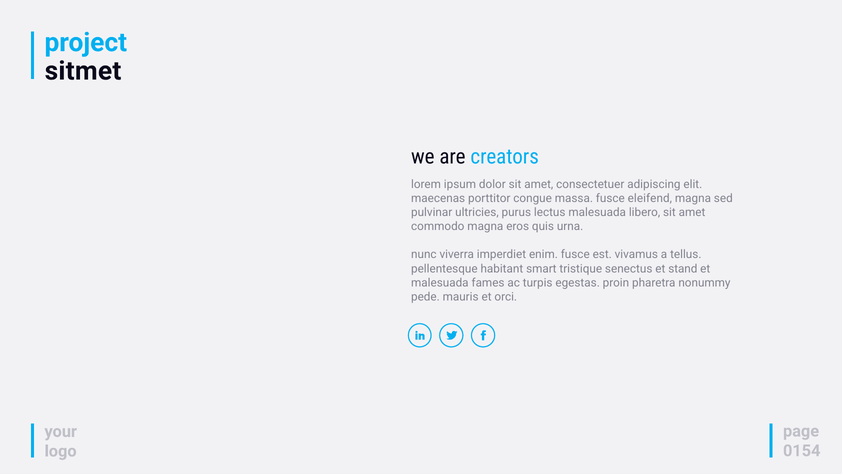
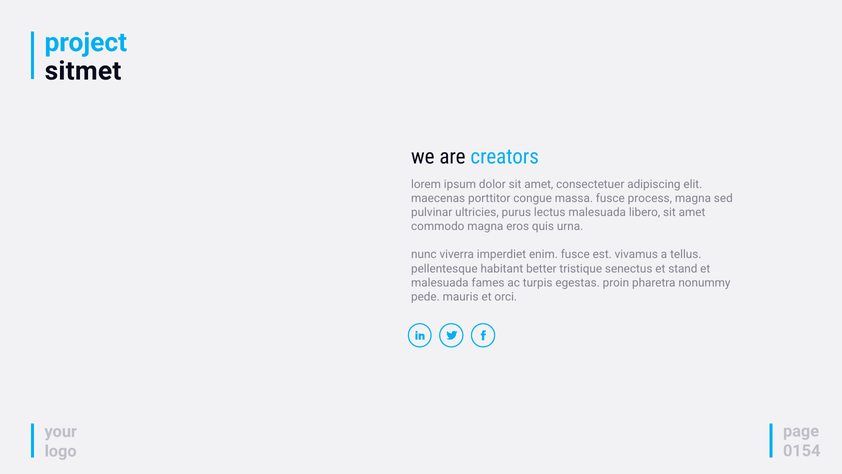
eleifend: eleifend -> process
smart: smart -> better
